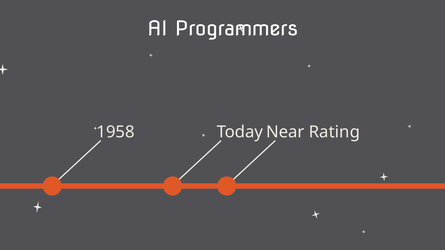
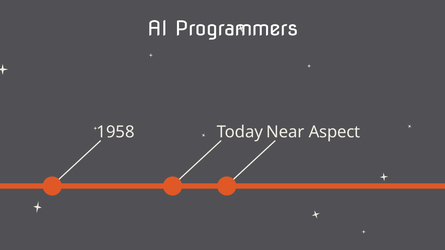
Rating: Rating -> Aspect
